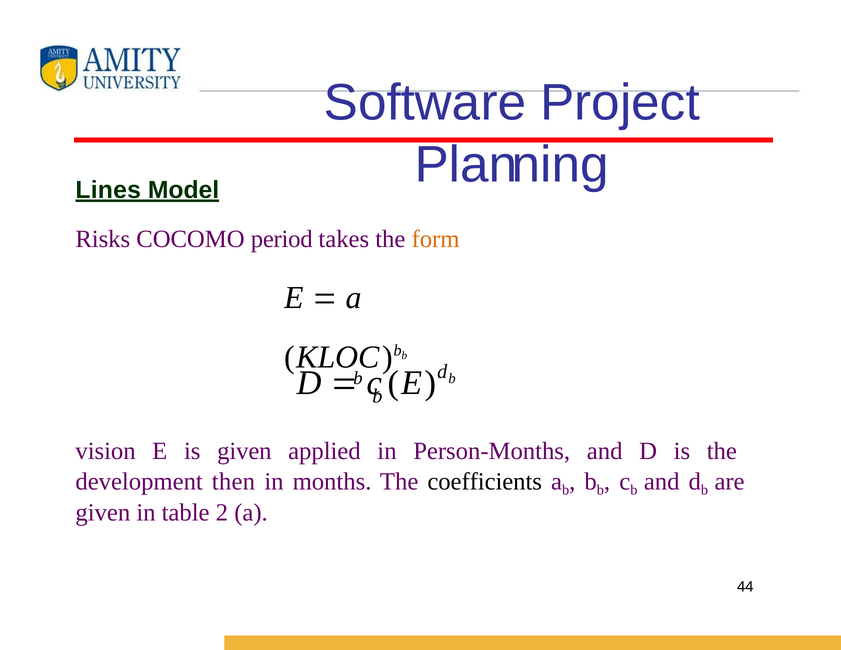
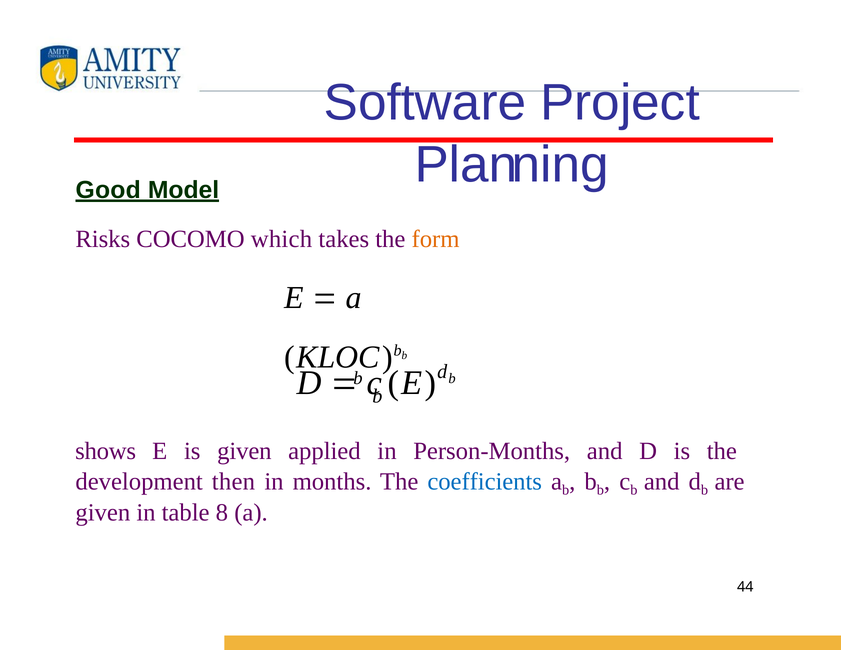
Lines: Lines -> Good
period: period -> which
vision: vision -> shows
coefficients colour: black -> blue
2: 2 -> 8
